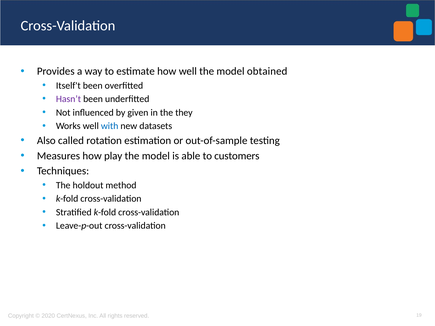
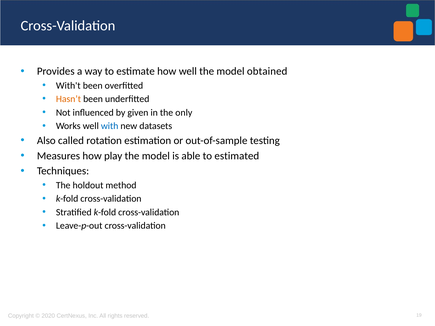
Itself't: Itself't -> With't
Hasn’t colour: purple -> orange
they: they -> only
customers: customers -> estimated
